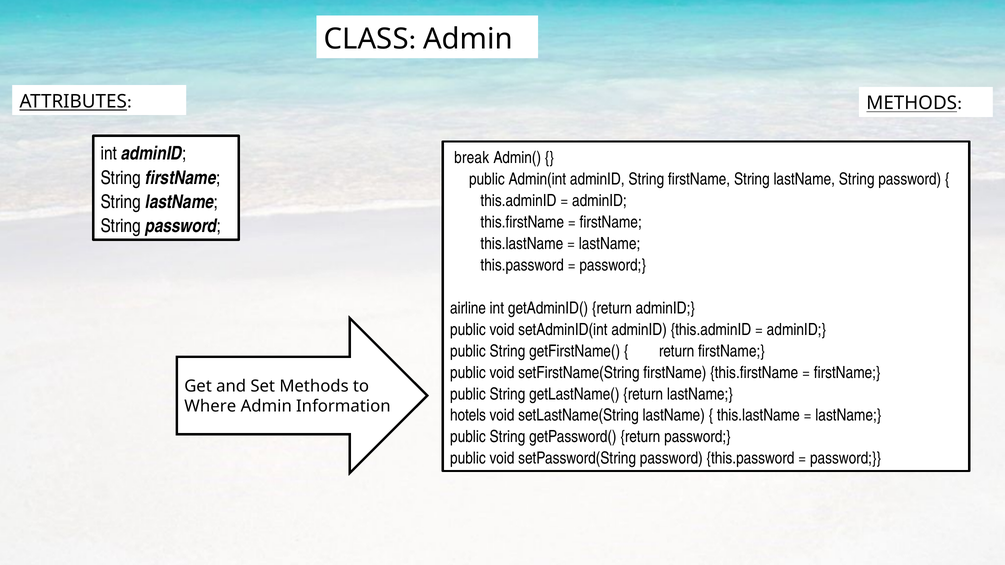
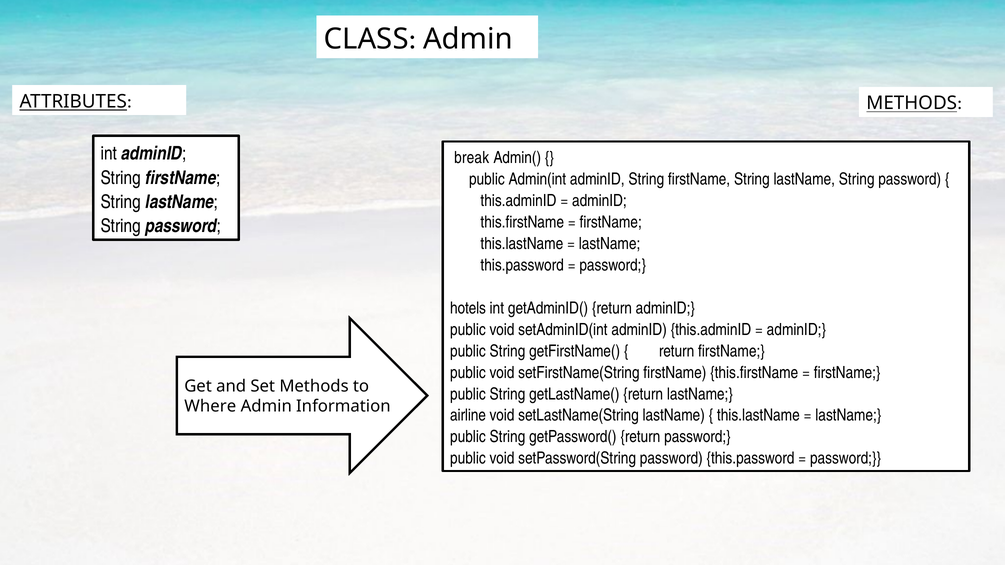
airline: airline -> hotels
hotels: hotels -> airline
